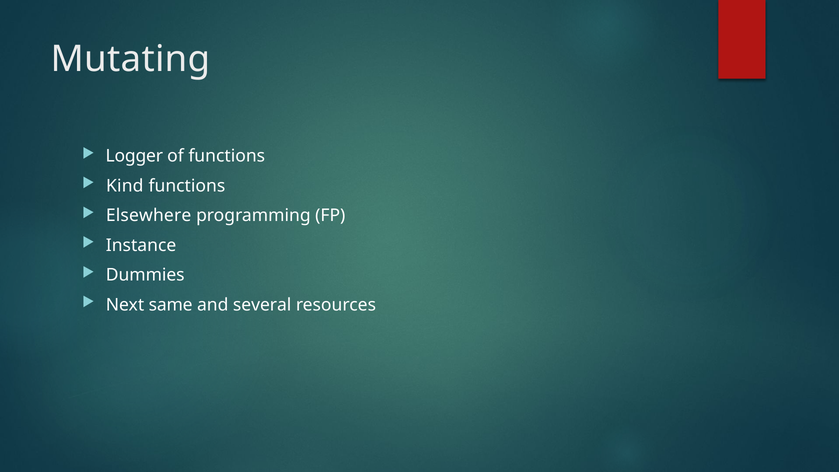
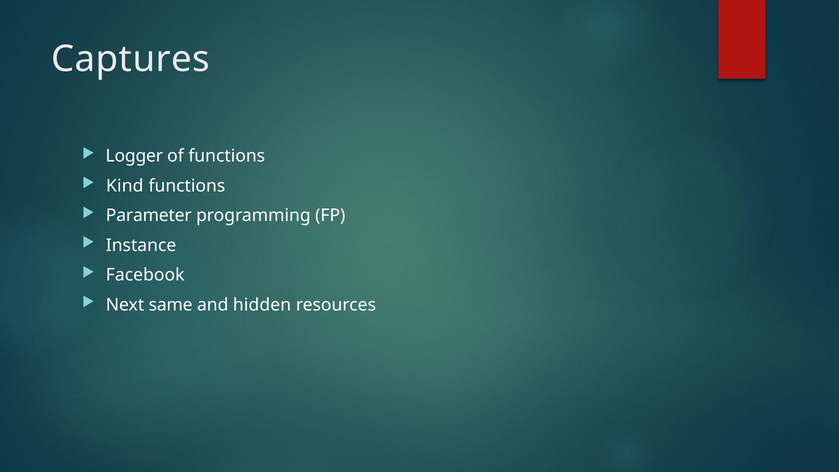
Mutating: Mutating -> Captures
Elsewhere: Elsewhere -> Parameter
Dummies: Dummies -> Facebook
several: several -> hidden
